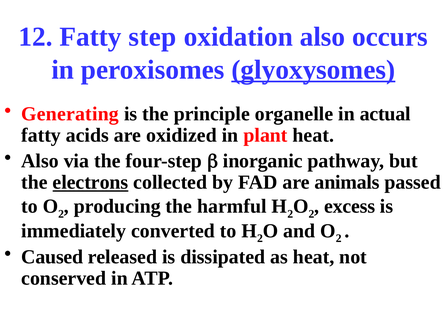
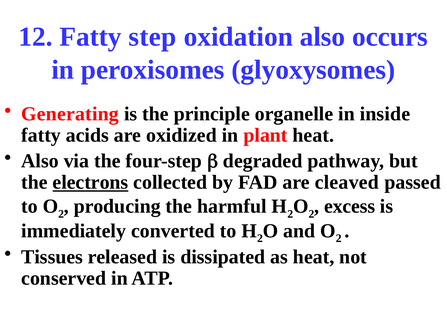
glyoxysomes underline: present -> none
actual: actual -> inside
inorganic: inorganic -> degraded
animals: animals -> cleaved
Caused: Caused -> Tissues
